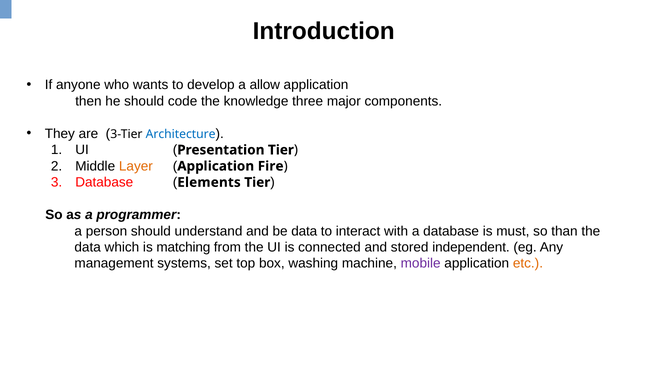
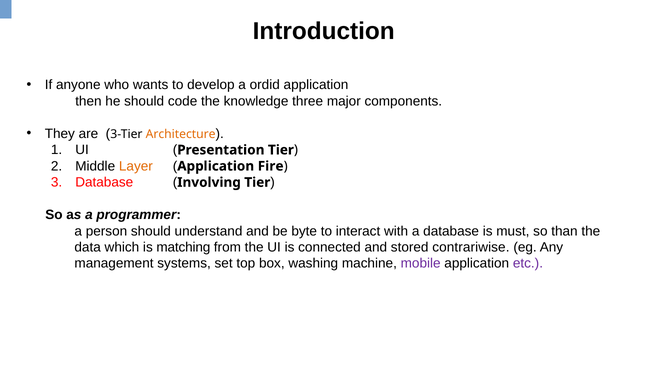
allow: allow -> ordid
Architecture colour: blue -> orange
Elements: Elements -> Involving
be data: data -> byte
independent: independent -> contrariwise
etc colour: orange -> purple
